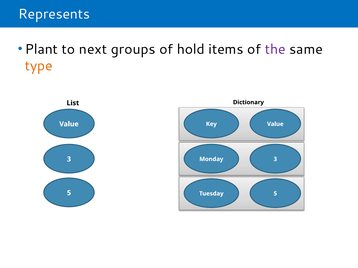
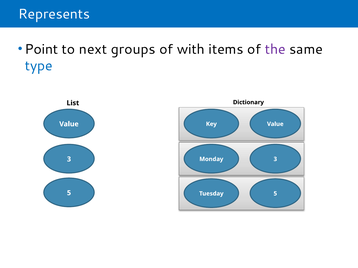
Plant: Plant -> Point
hold: hold -> with
type colour: orange -> blue
